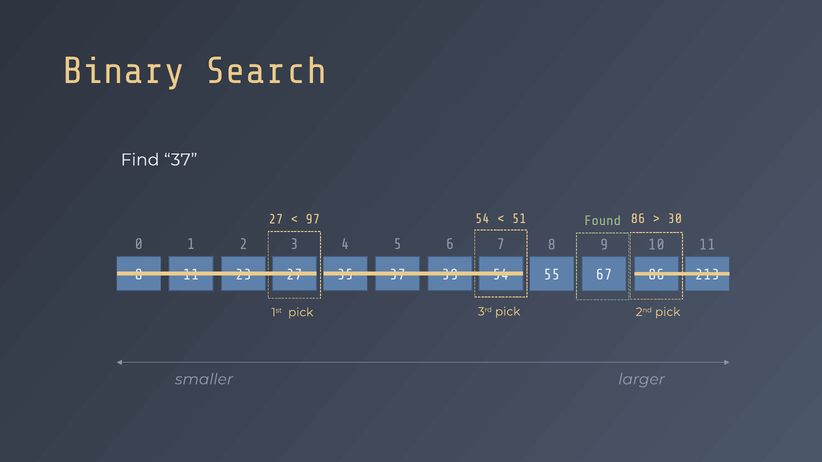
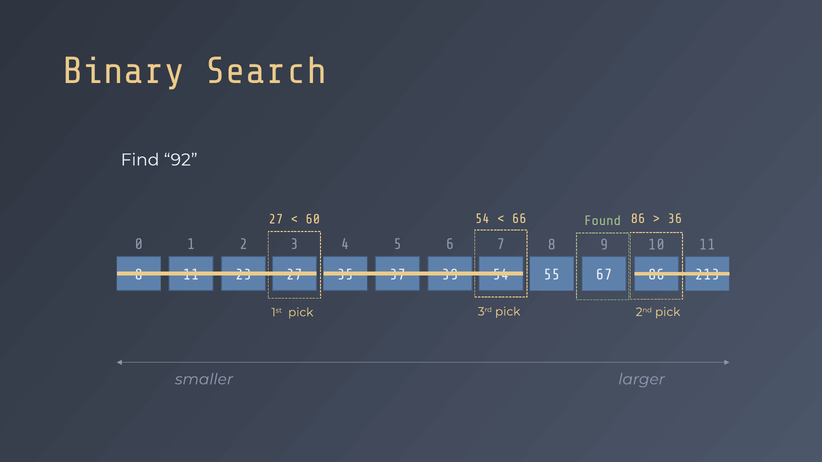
Find 37: 37 -> 92
51: 51 -> 66
97: 97 -> 60
30: 30 -> 36
